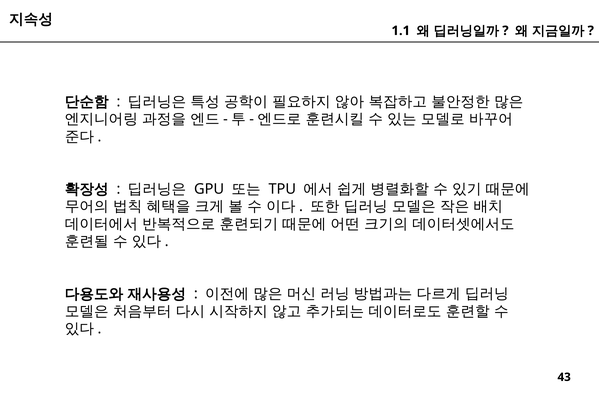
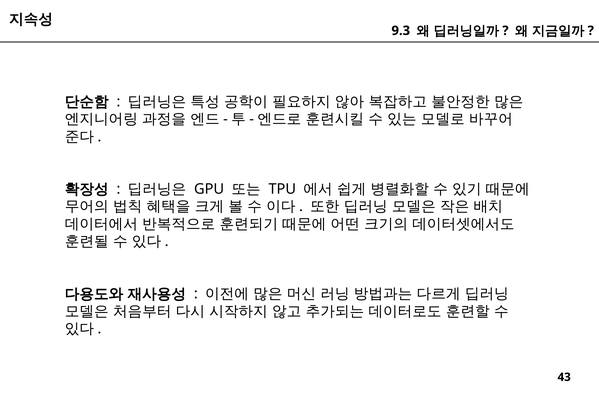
1.1: 1.1 -> 9.3
